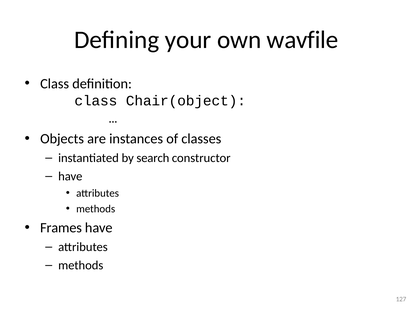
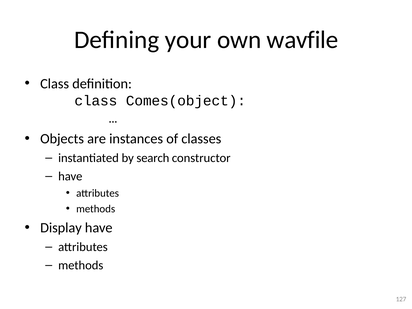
Chair(object: Chair(object -> Comes(object
Frames: Frames -> Display
